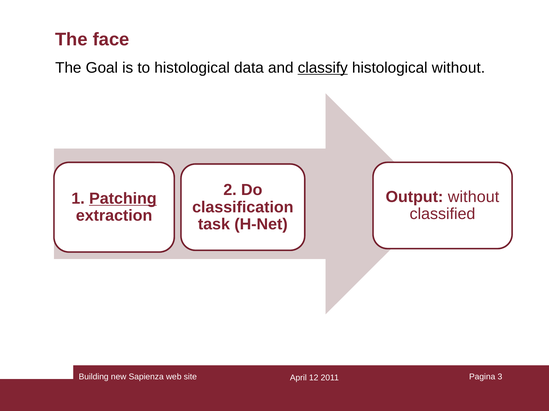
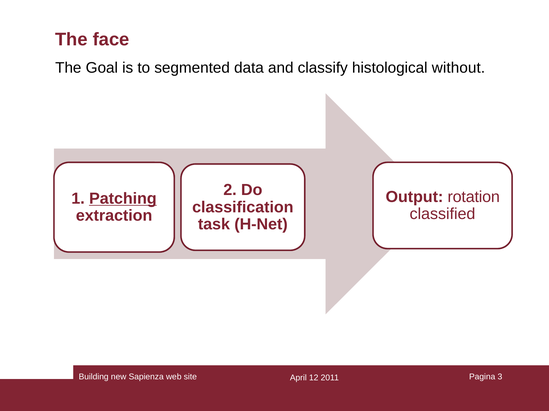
to histological: histological -> segmented
classify underline: present -> none
Output without: without -> rotation
